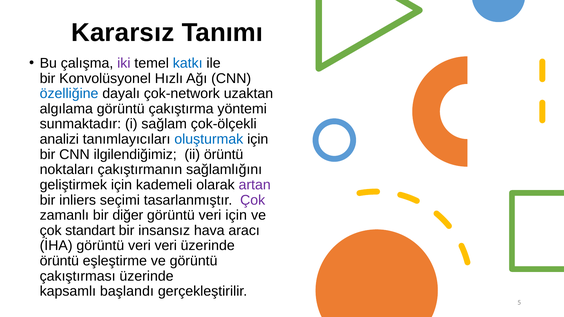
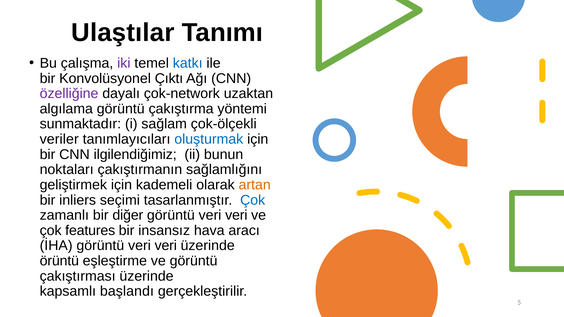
Kararsız: Kararsız -> Ulaştılar
Hızlı: Hızlı -> Çıktı
özelliğine colour: blue -> purple
analizi: analizi -> veriler
ii örüntü: örüntü -> bunun
artan colour: purple -> orange
Çok at (253, 200) colour: purple -> blue
için at (236, 215): için -> veri
standart: standart -> features
